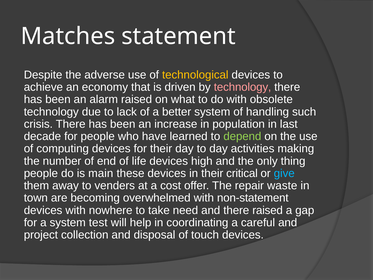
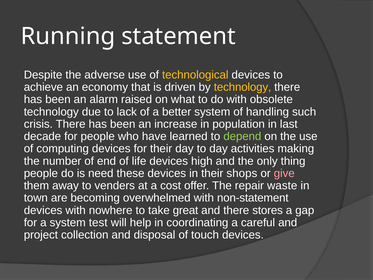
Matches: Matches -> Running
technology at (243, 87) colour: pink -> yellow
main: main -> need
critical: critical -> shops
give colour: light blue -> pink
need: need -> great
there raised: raised -> stores
